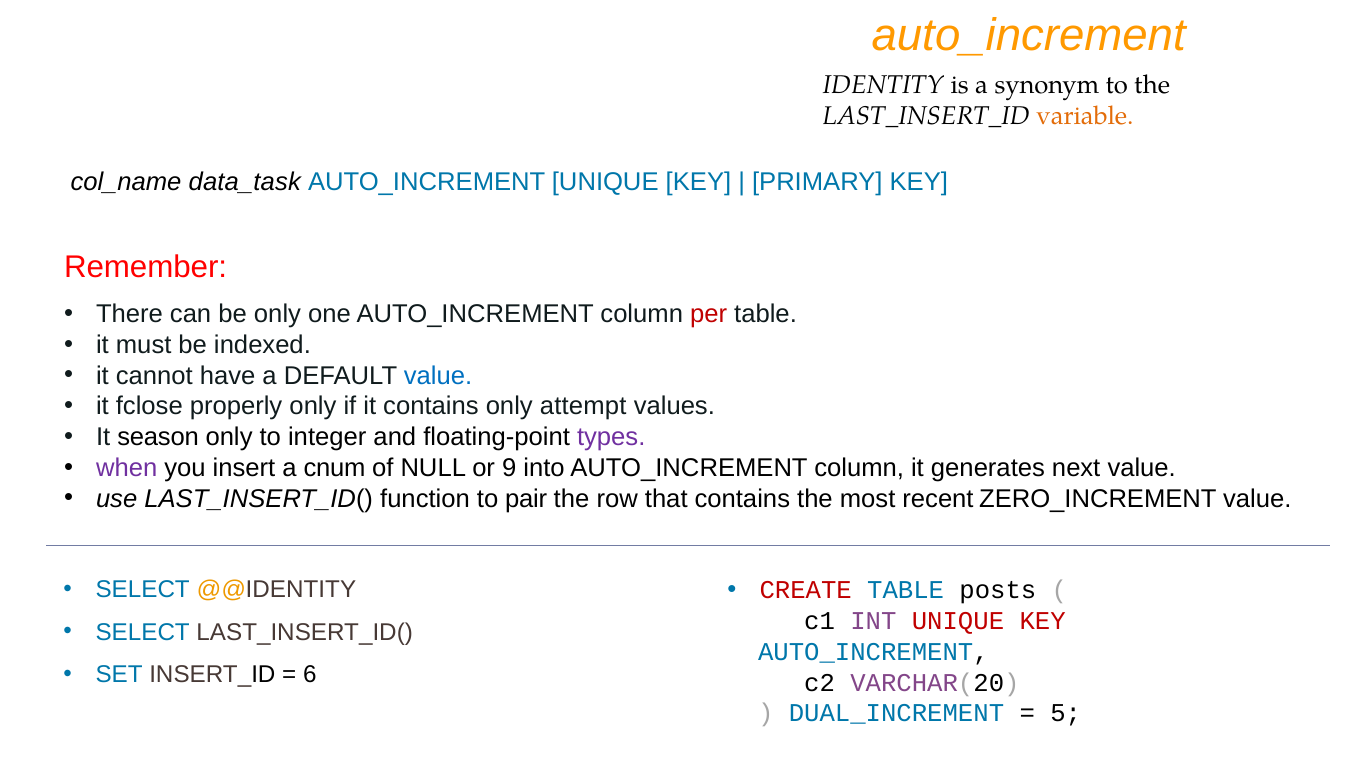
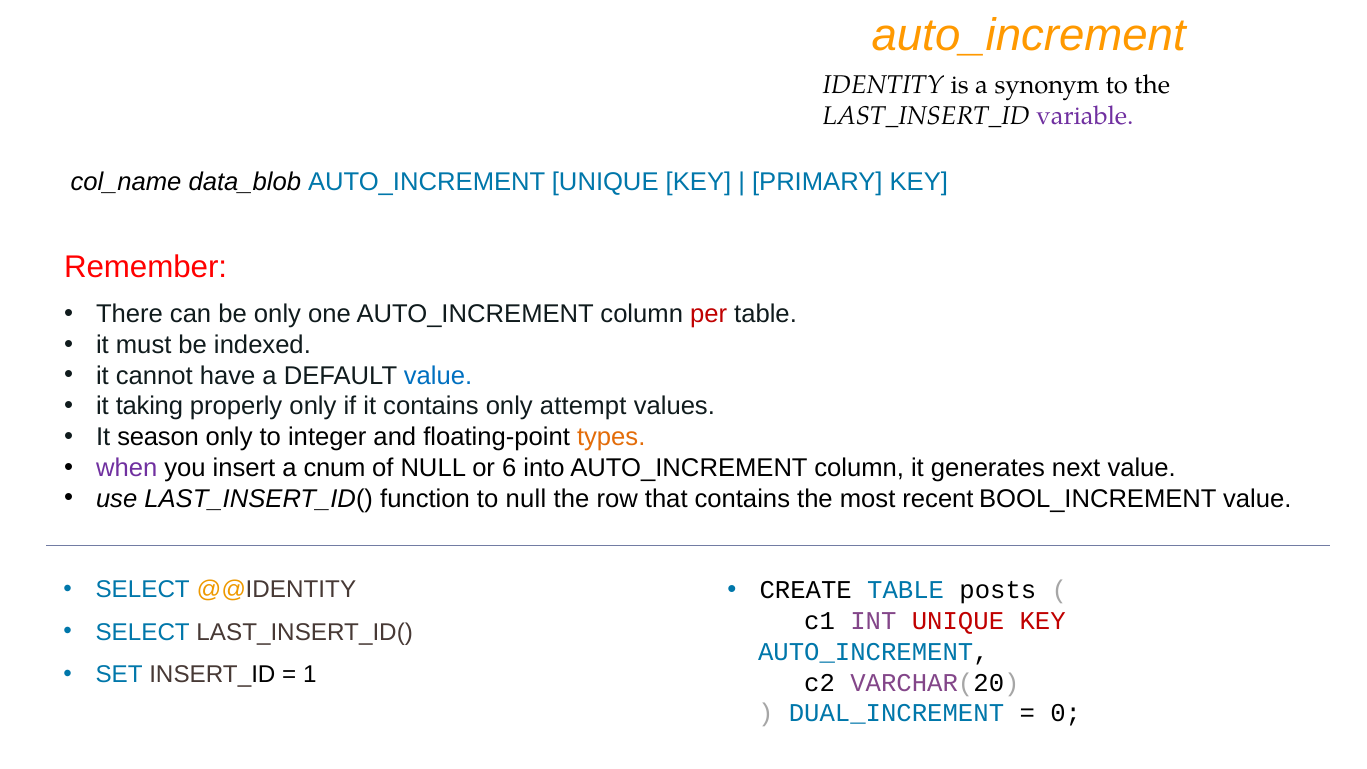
variable colour: orange -> purple
data_task: data_task -> data_blob
fclose: fclose -> taking
types colour: purple -> orange
9: 9 -> 6
to pair: pair -> null
ZERO_INCREMENT: ZERO_INCREMENT -> BOOL_INCREMENT
CREATE colour: red -> black
6: 6 -> 1
5: 5 -> 0
